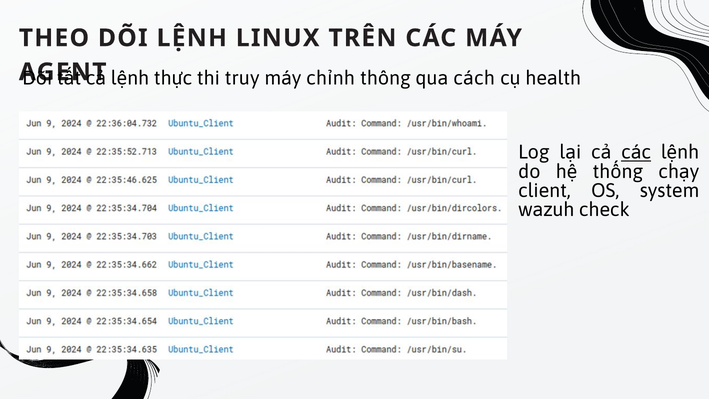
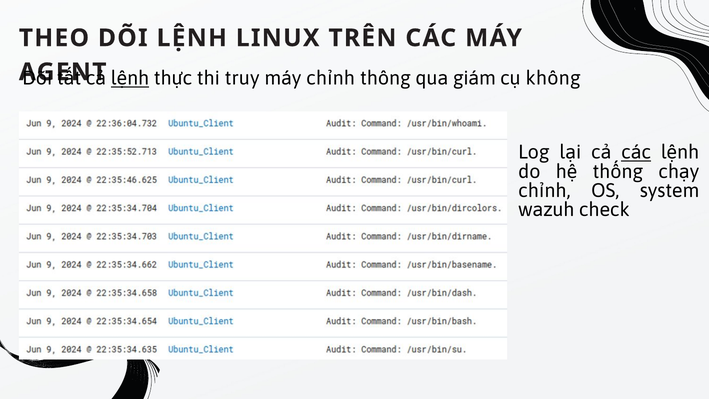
lệnh at (130, 78) underline: none -> present
cách: cách -> giám
health: health -> không
client at (544, 191): client -> chỉnh
